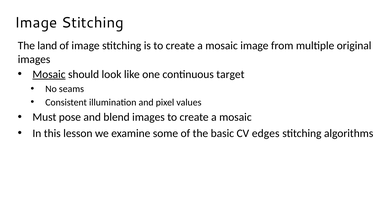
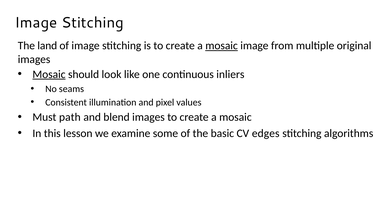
mosaic at (222, 46) underline: none -> present
target: target -> inliers
pose: pose -> path
